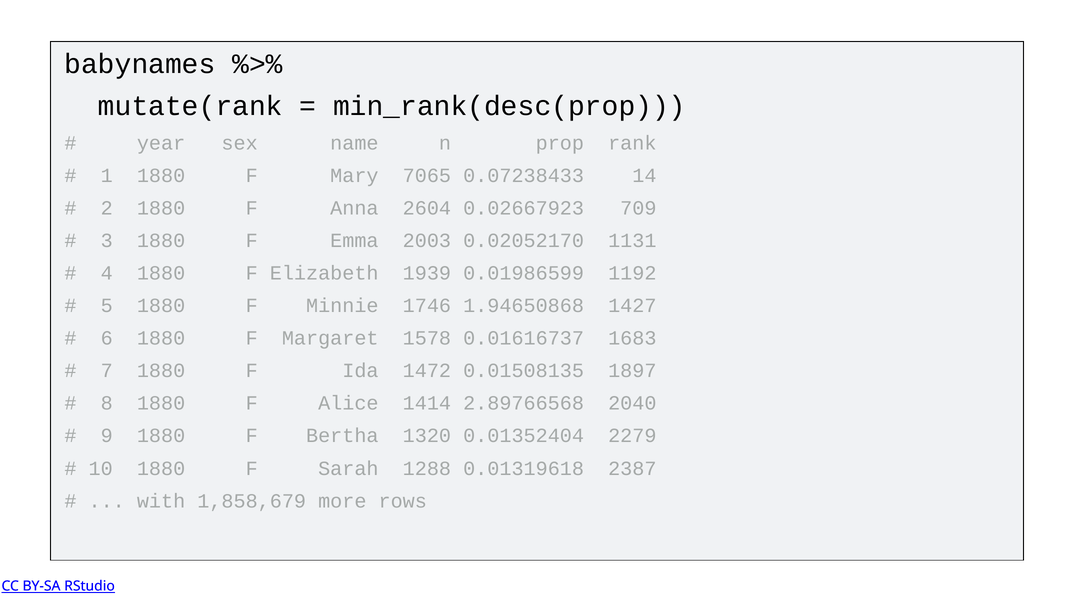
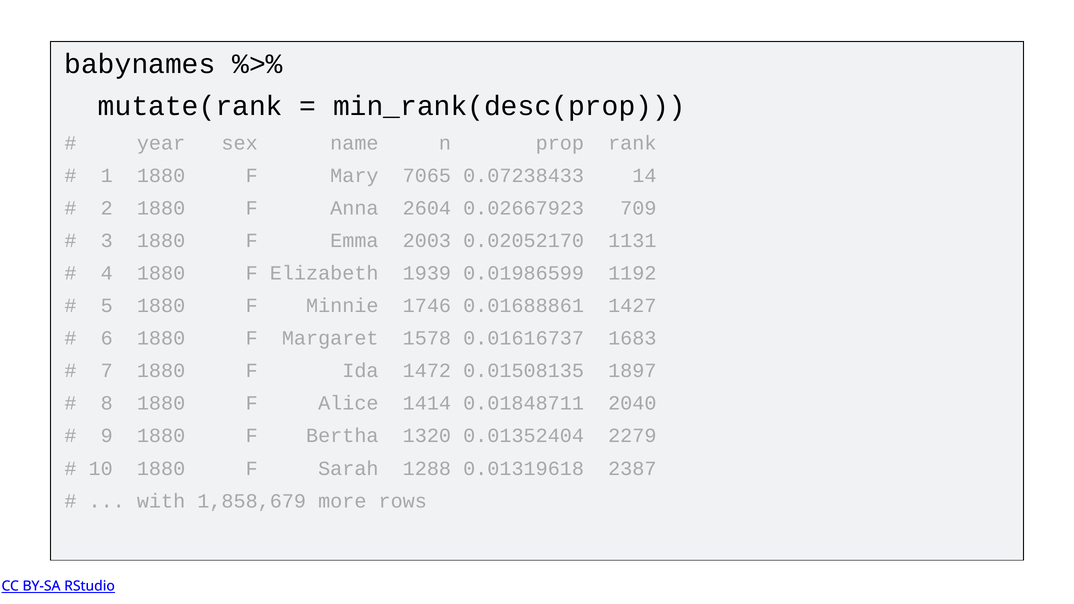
1.94650868: 1.94650868 -> 0.01688861
2.89766568: 2.89766568 -> 0.01848711
